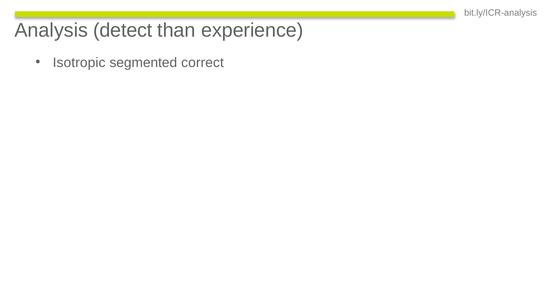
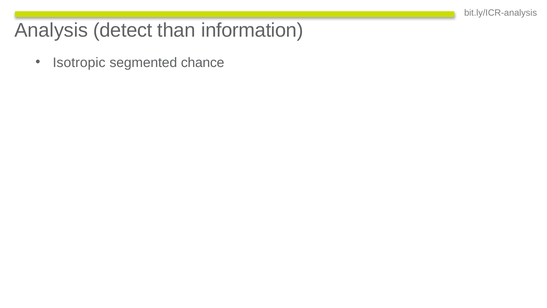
experience: experience -> information
correct: correct -> chance
